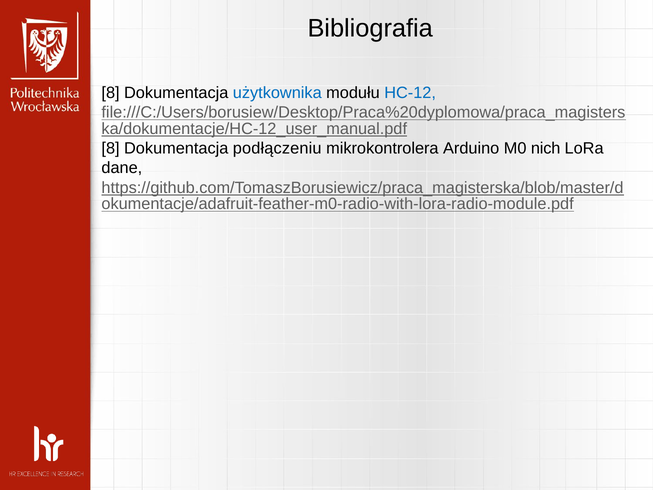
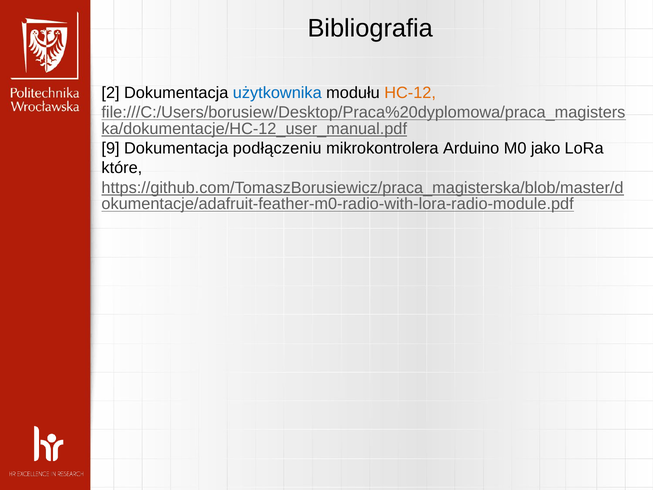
8 at (111, 93): 8 -> 2
HC-12 colour: blue -> orange
8 at (111, 148): 8 -> 9
nich: nich -> jako
dane: dane -> które
